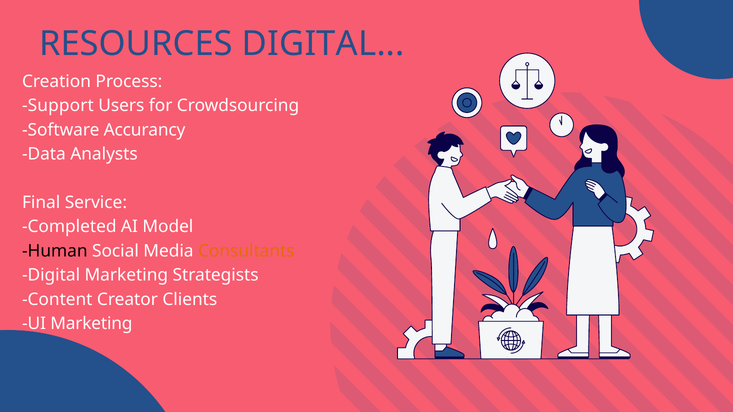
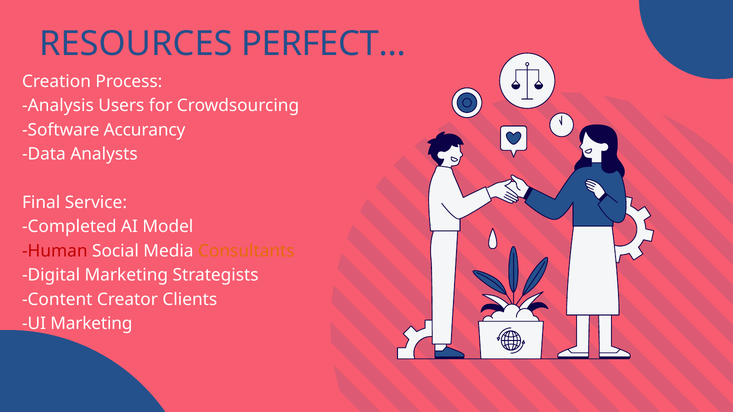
RESOURCES DIGITAL: DIGITAL -> PERFECT
Support: Support -> Analysis
Human colour: black -> red
